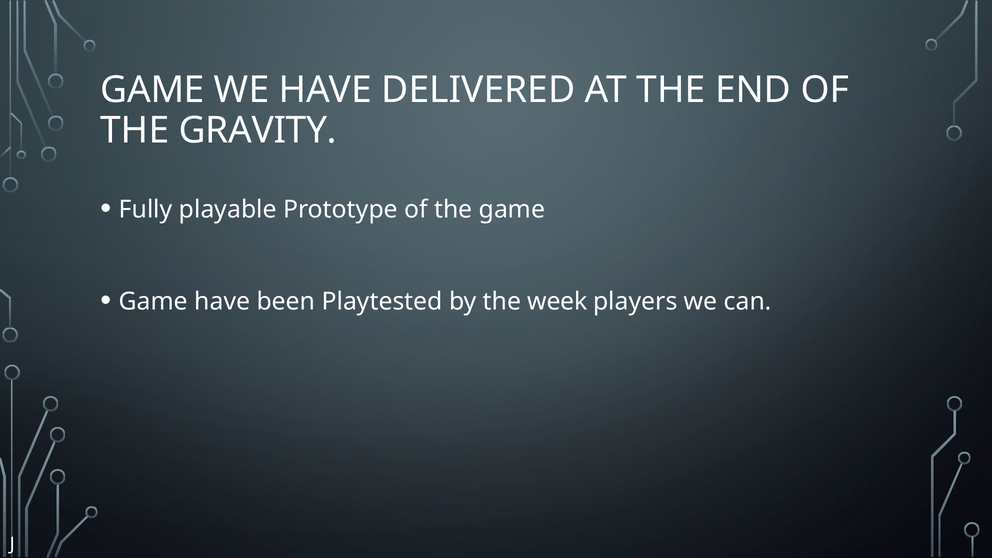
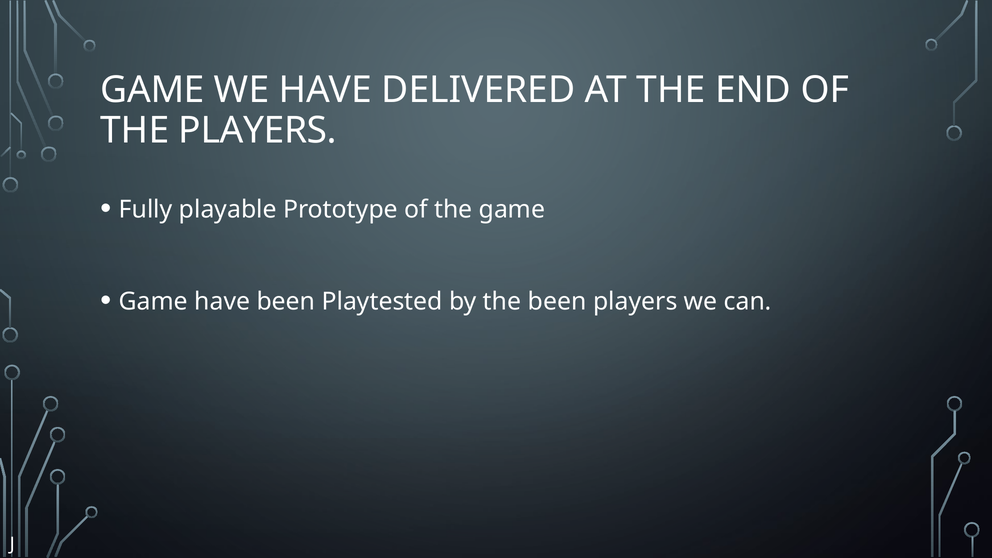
THE GRAVITY: GRAVITY -> PLAYERS
the week: week -> been
